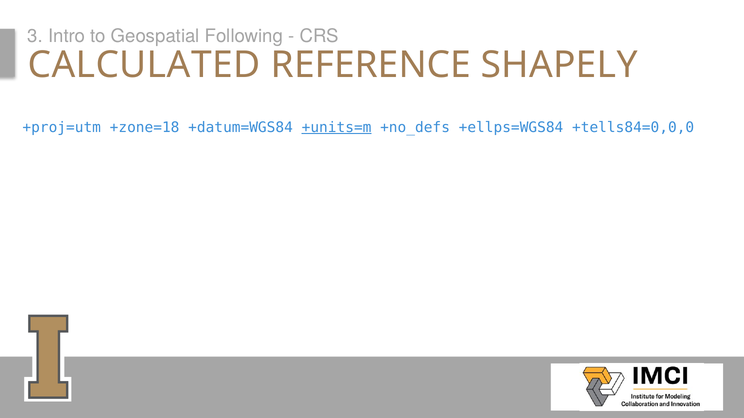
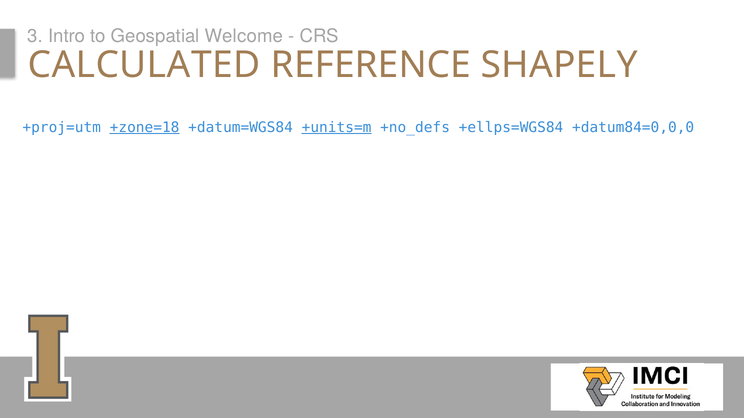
Following: Following -> Welcome
+zone=18 underline: none -> present
+tells84=0,0,0: +tells84=0,0,0 -> +datum84=0,0,0
